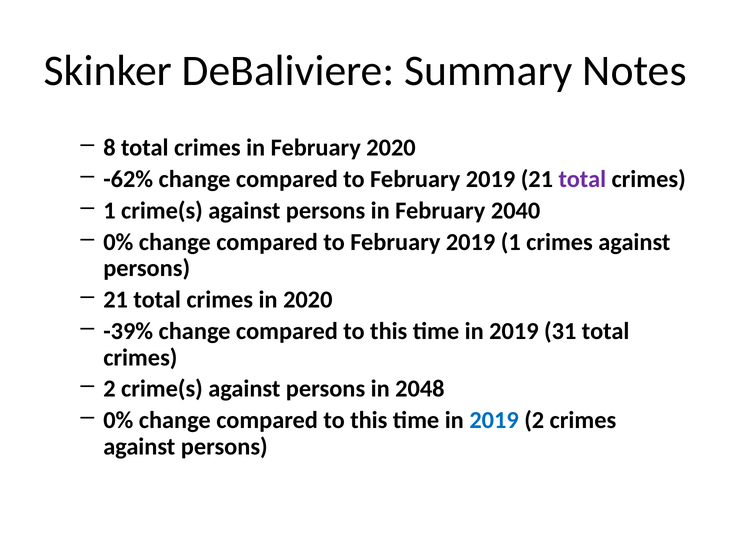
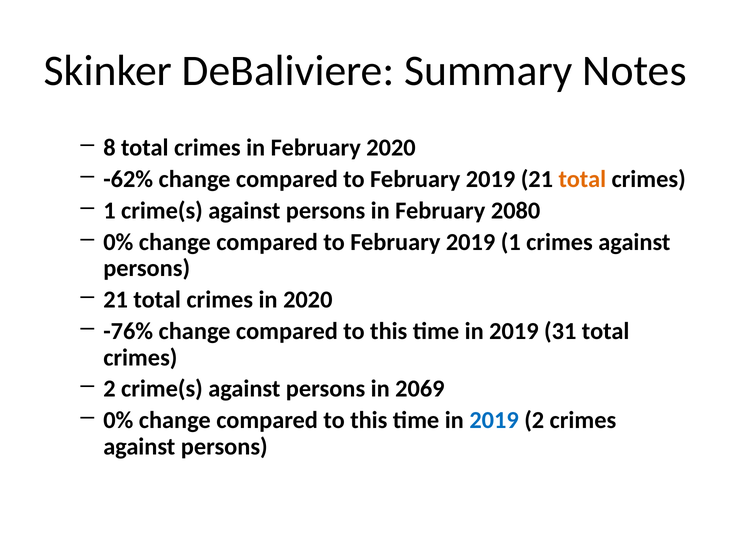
total at (582, 179) colour: purple -> orange
2040: 2040 -> 2080
-39%: -39% -> -76%
2048: 2048 -> 2069
